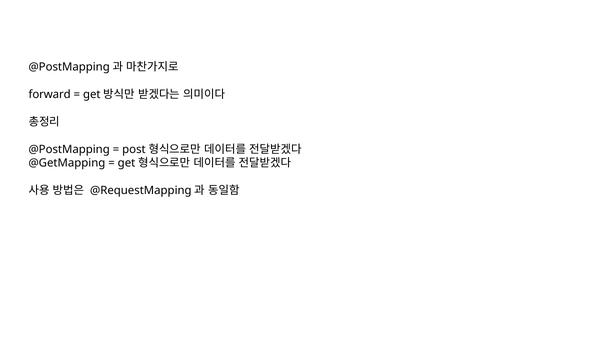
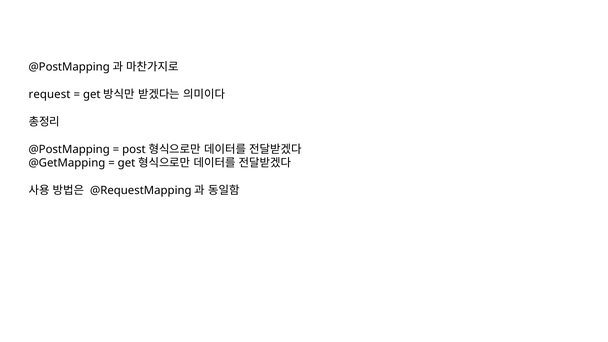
forward: forward -> request
